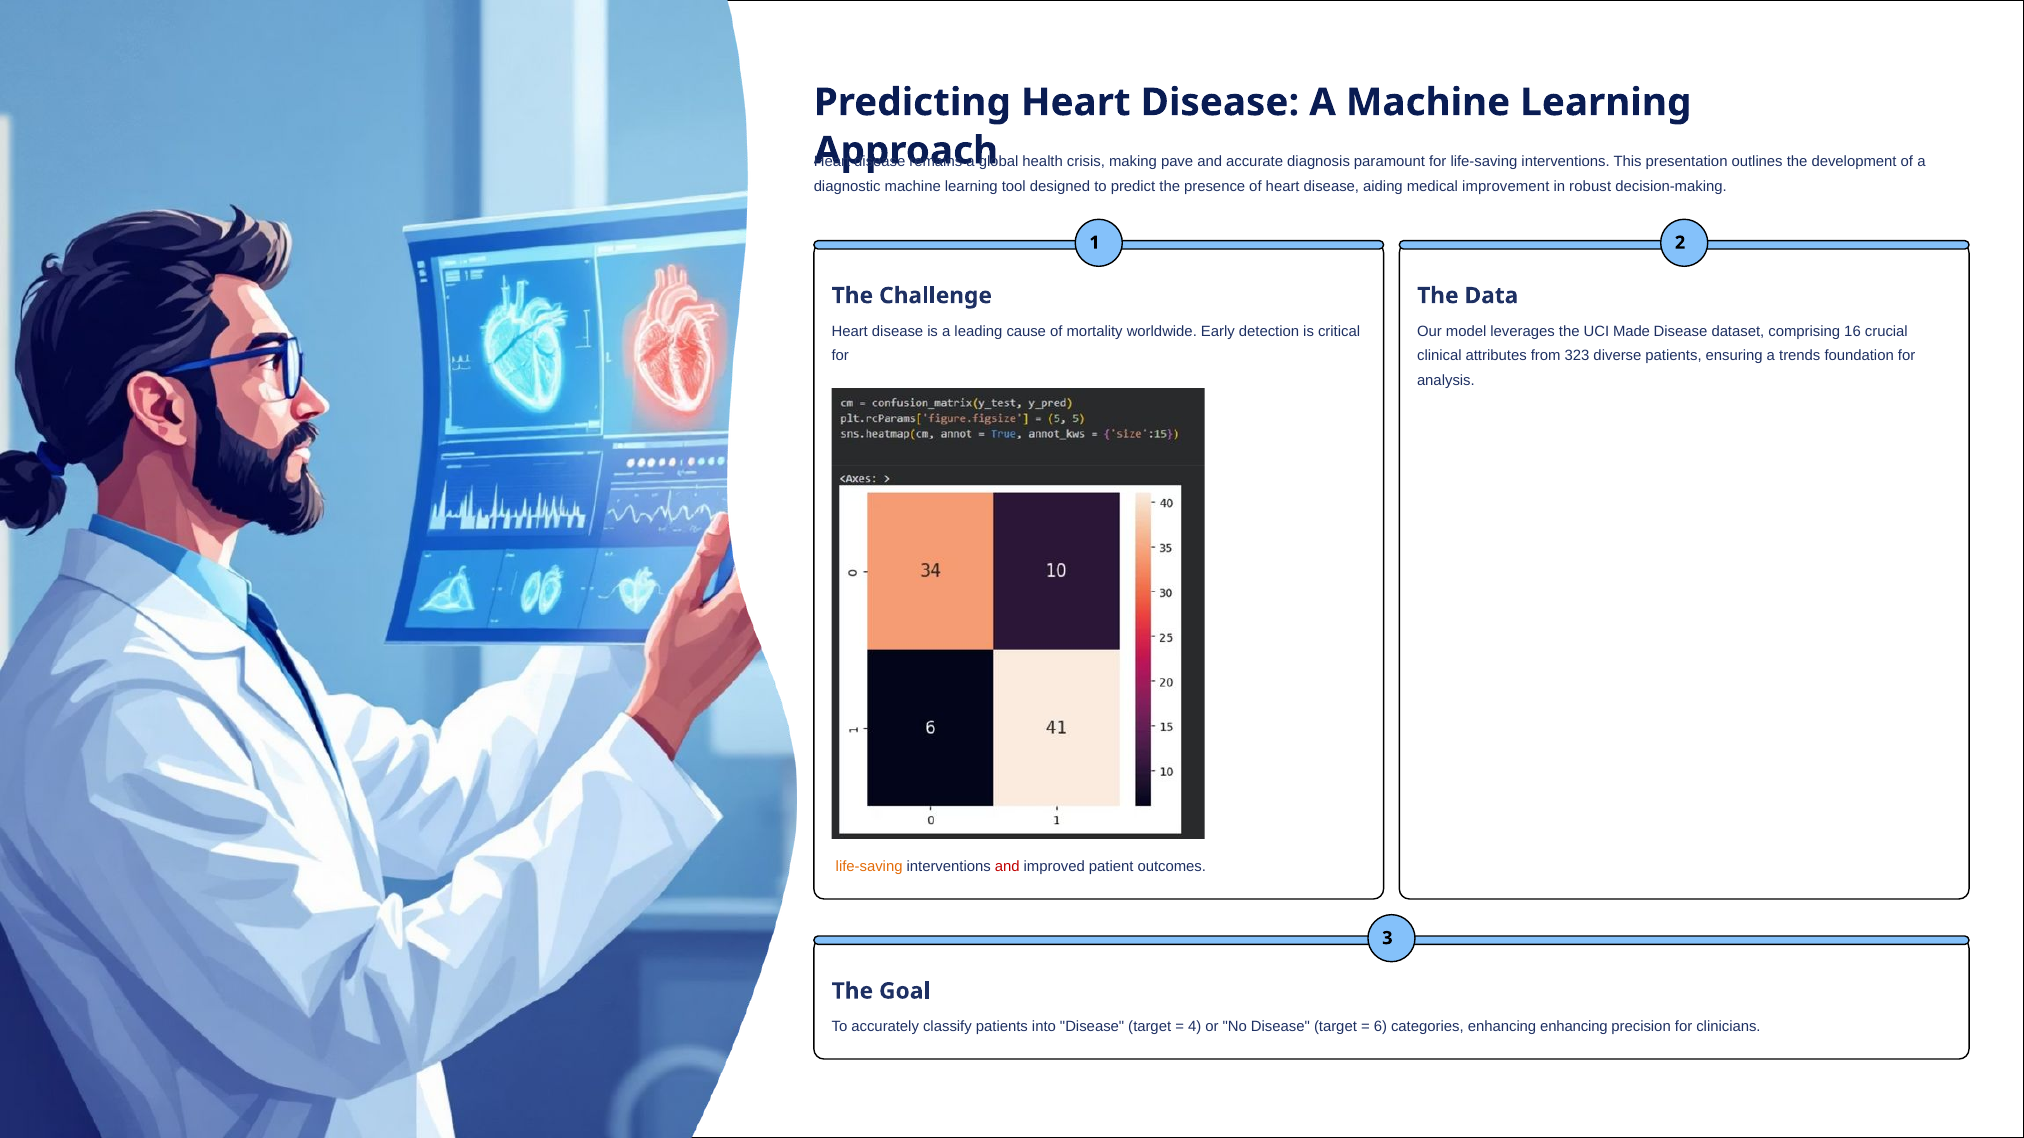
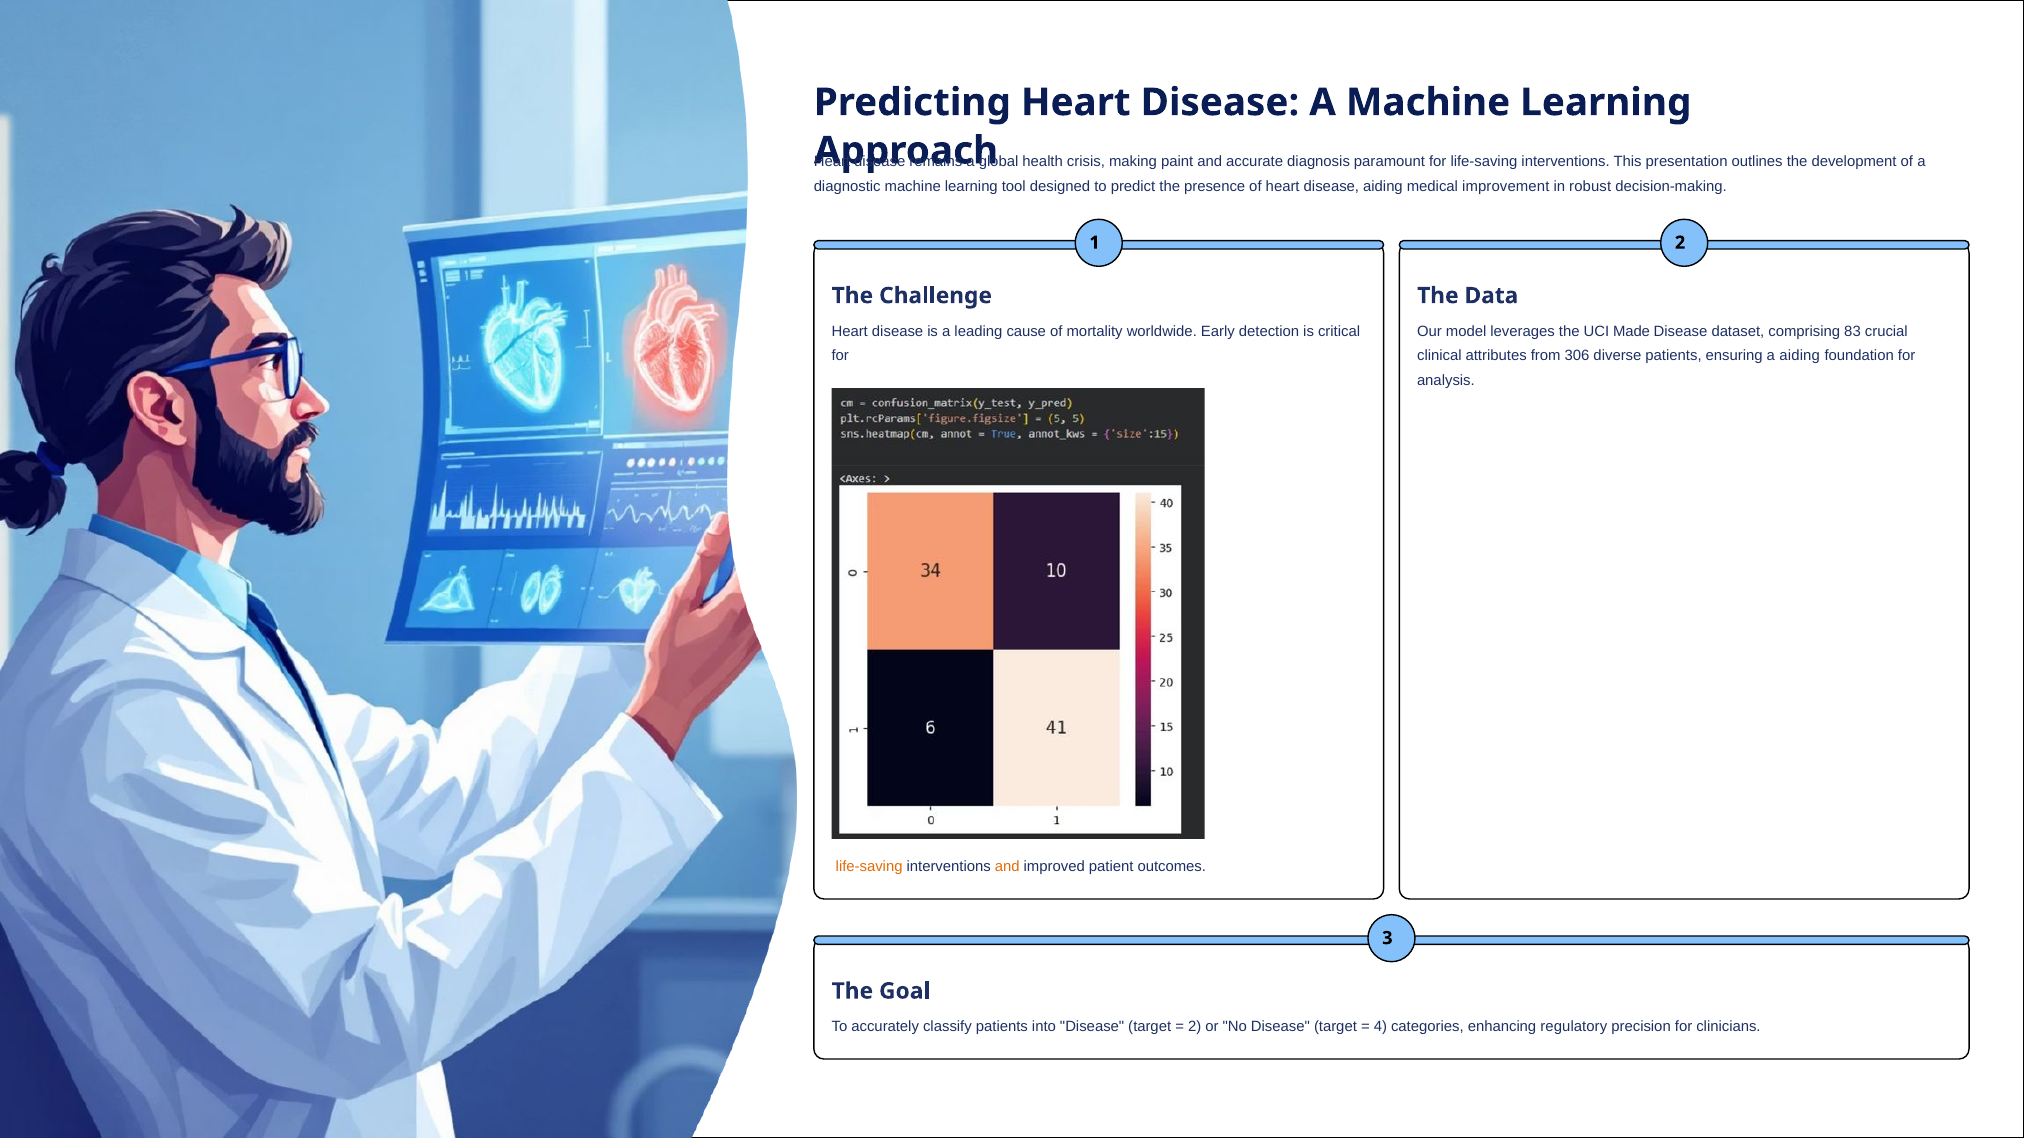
pave: pave -> paint
16: 16 -> 83
323: 323 -> 306
a trends: trends -> aiding
and at (1007, 867) colour: red -> orange
4 at (1195, 1027): 4 -> 2
6: 6 -> 4
enhancing enhancing: enhancing -> regulatory
